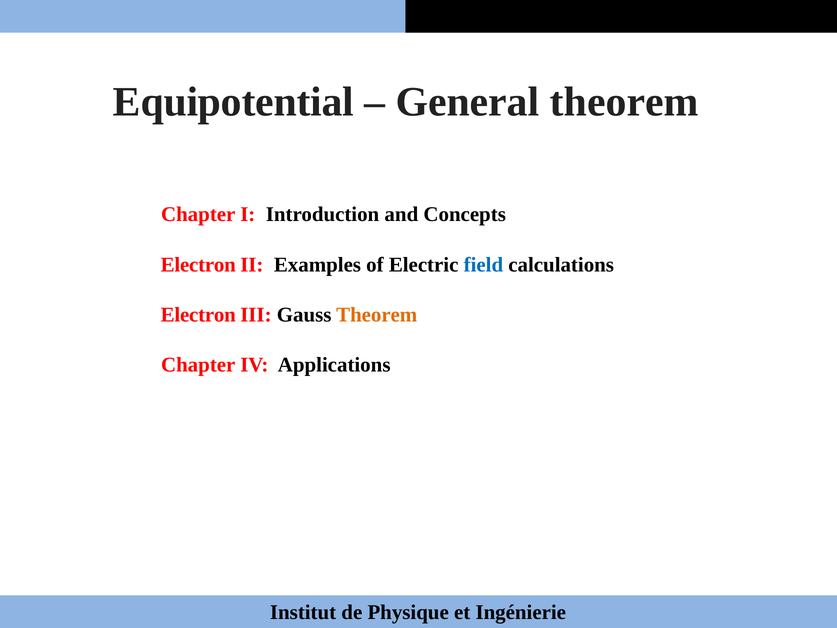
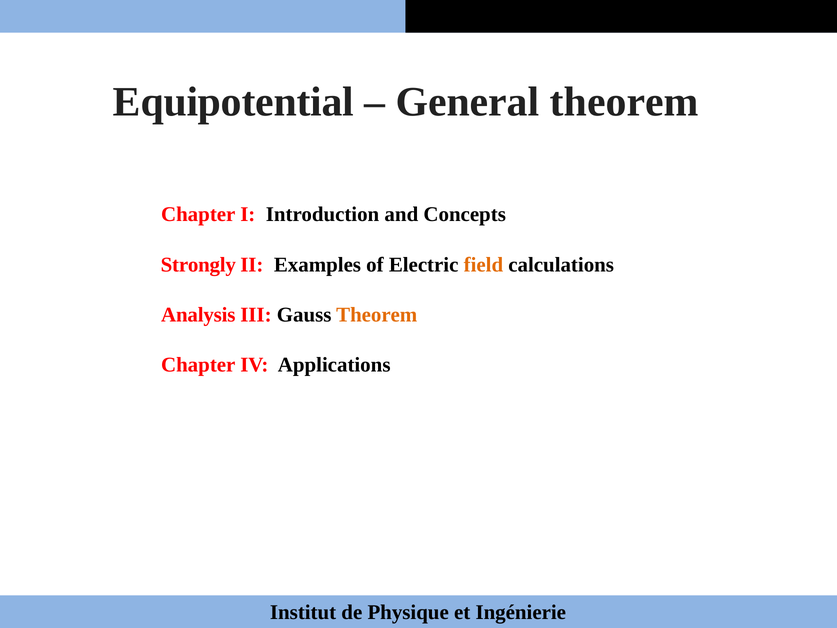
Electron at (198, 264): Electron -> Strongly
field colour: blue -> orange
Electron at (198, 315): Electron -> Analysis
